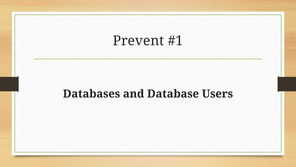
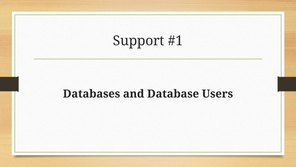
Prevent: Prevent -> Support
